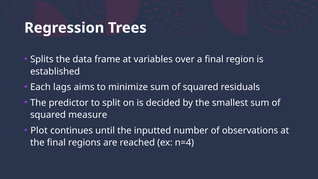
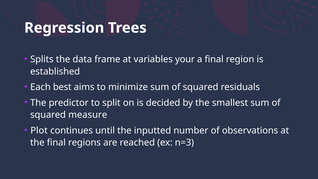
over: over -> your
lags: lags -> best
n=4: n=4 -> n=3
